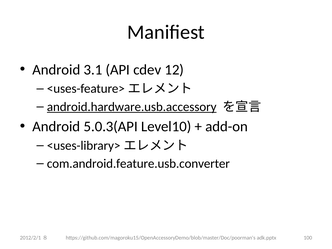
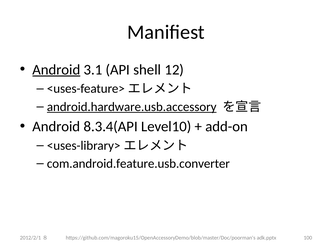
Android at (56, 70) underline: none -> present
cdev: cdev -> shell
5.0.3(API: 5.0.3(API -> 8.3.4(API
